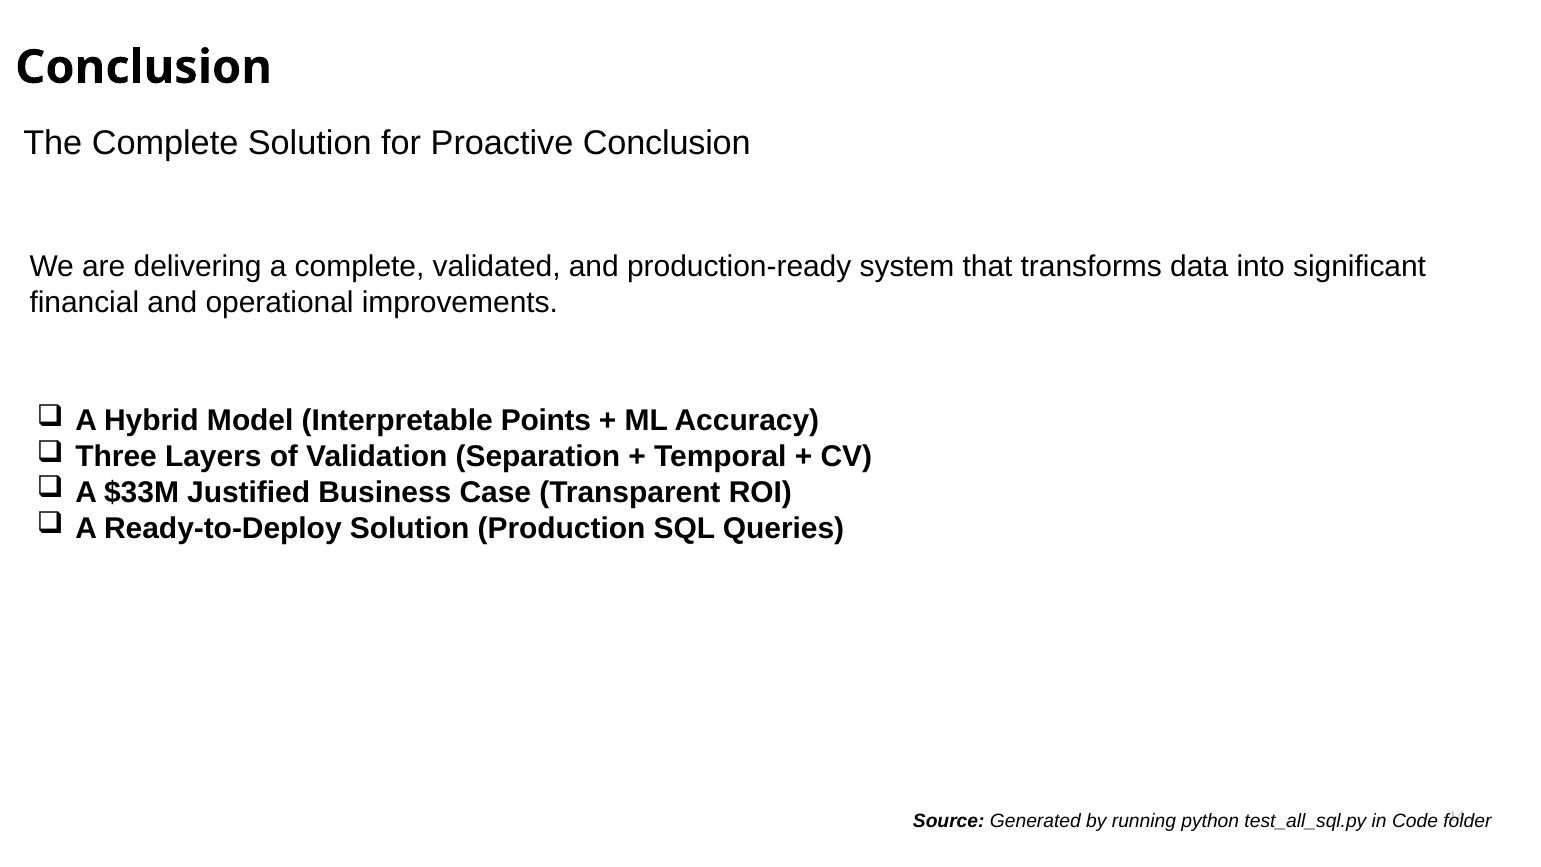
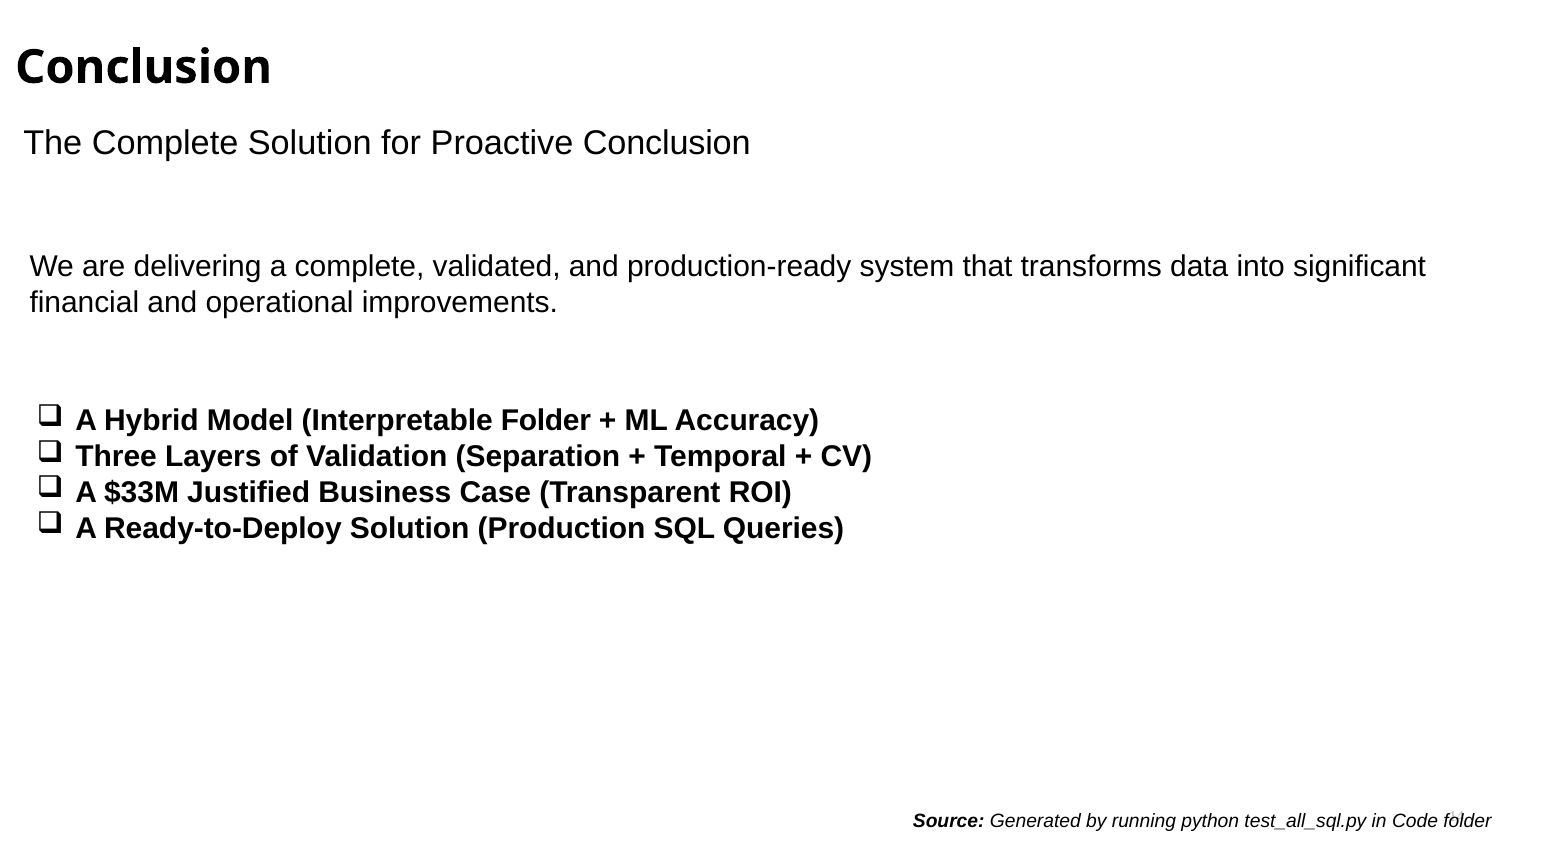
Interpretable Points: Points -> Folder
